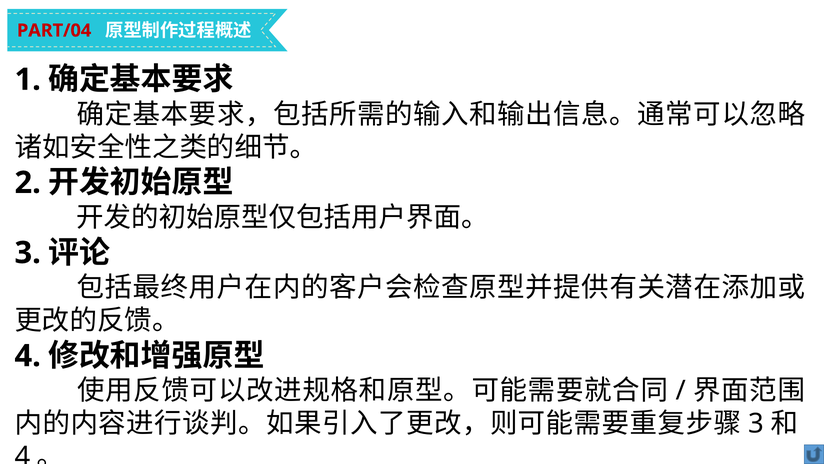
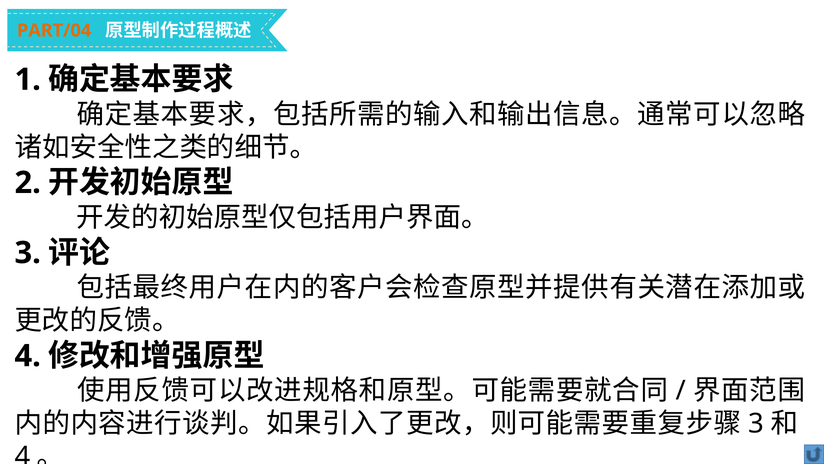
PART/04 colour: red -> orange
